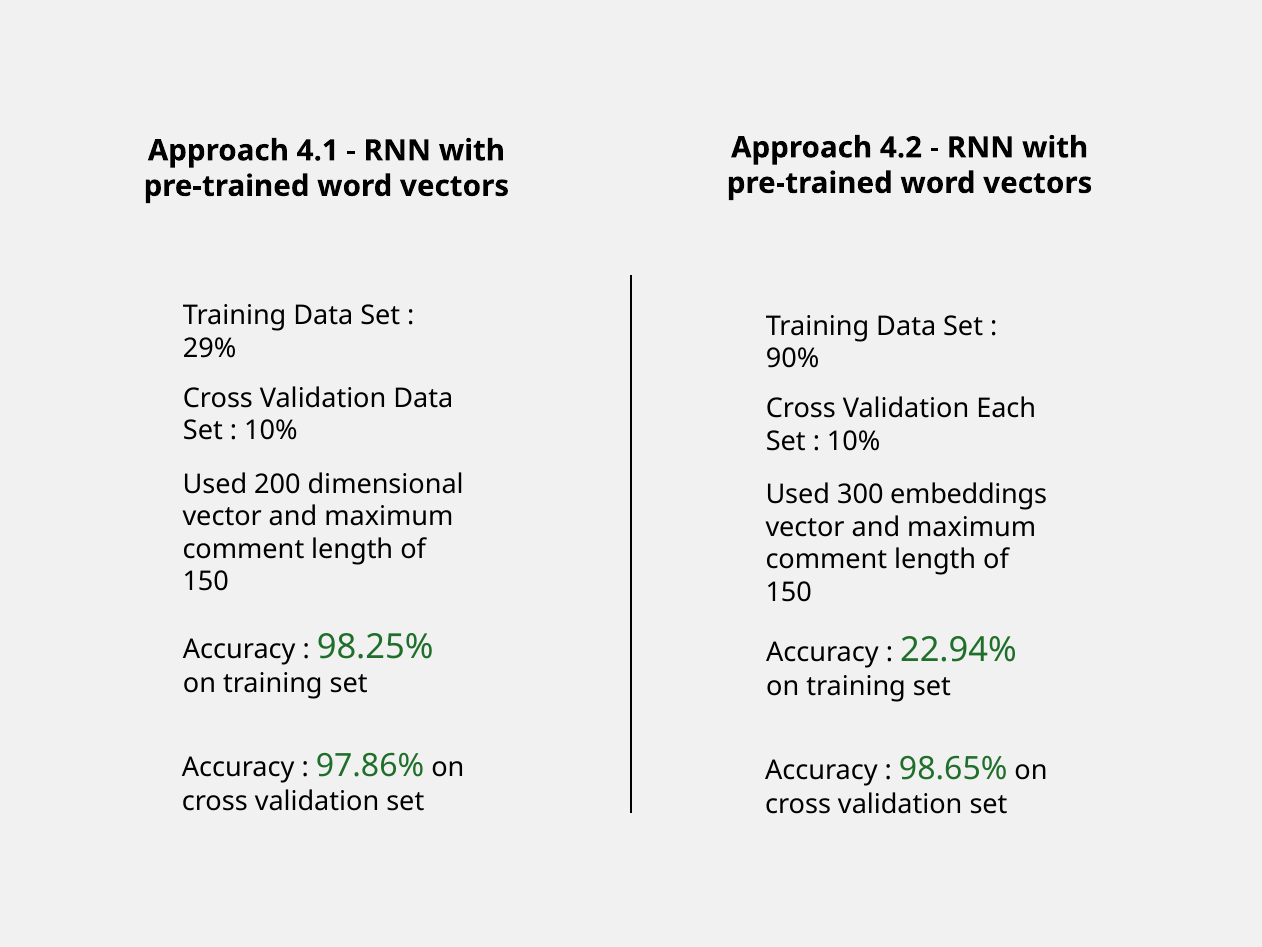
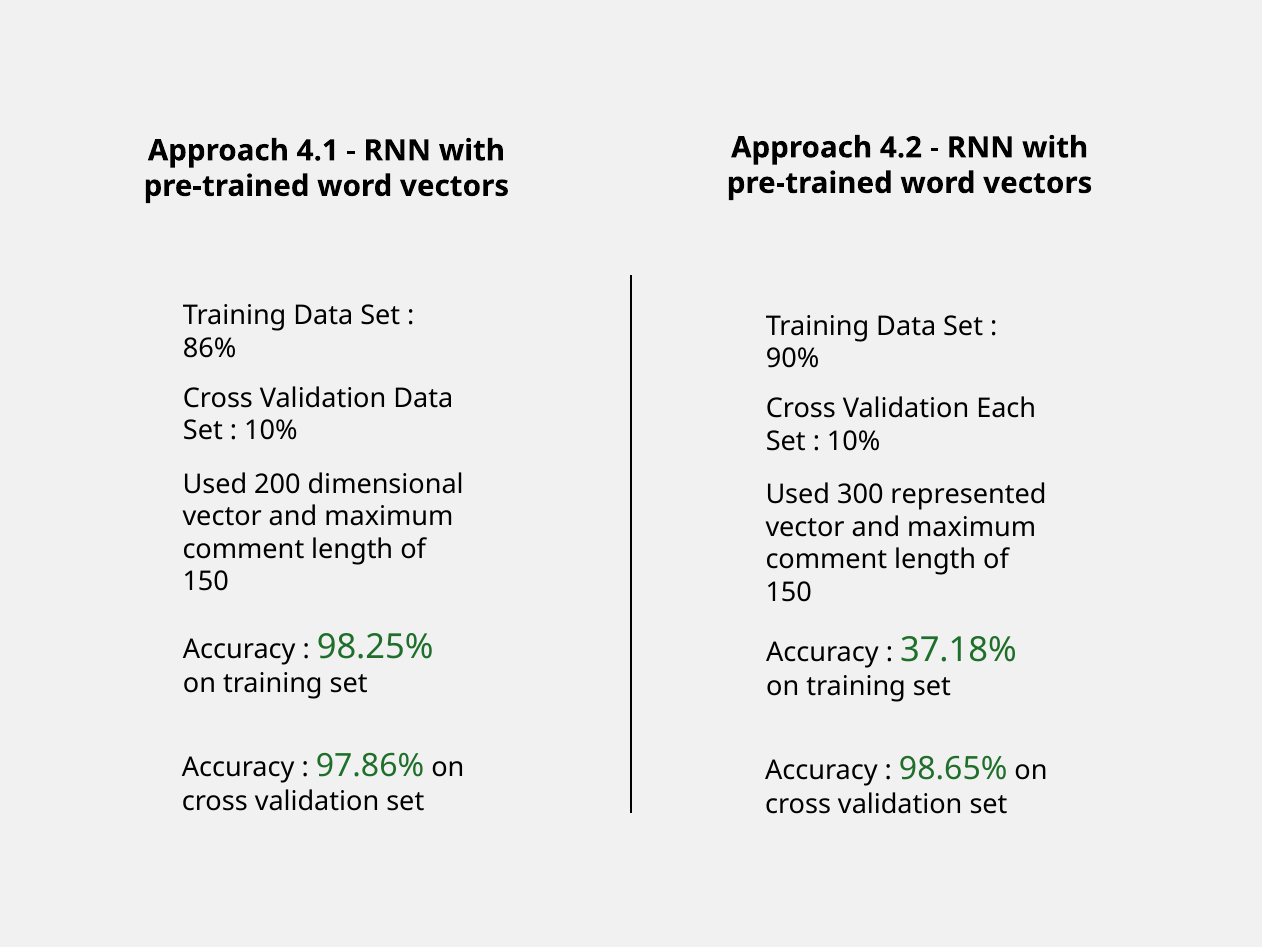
29%: 29% -> 86%
embeddings: embeddings -> represented
22.94%: 22.94% -> 37.18%
